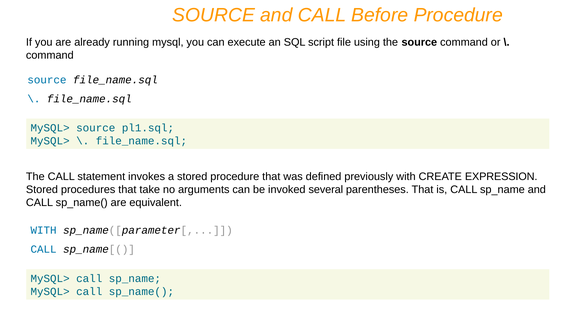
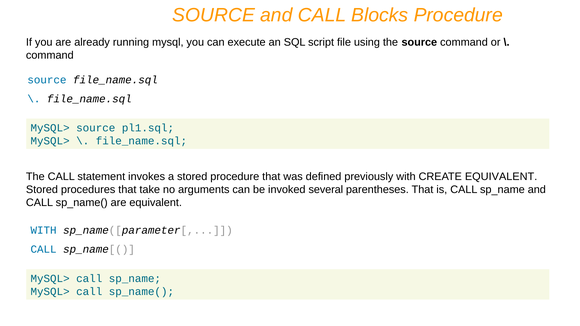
Before: Before -> Blocks
CREATE EXPRESSION: EXPRESSION -> EQUIVALENT
